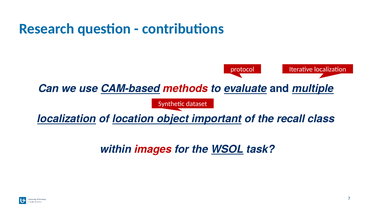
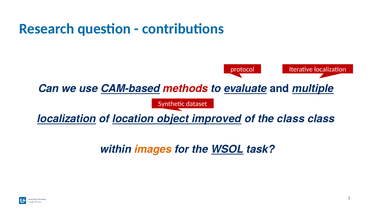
important: important -> improved
the recall: recall -> class
images colour: red -> orange
